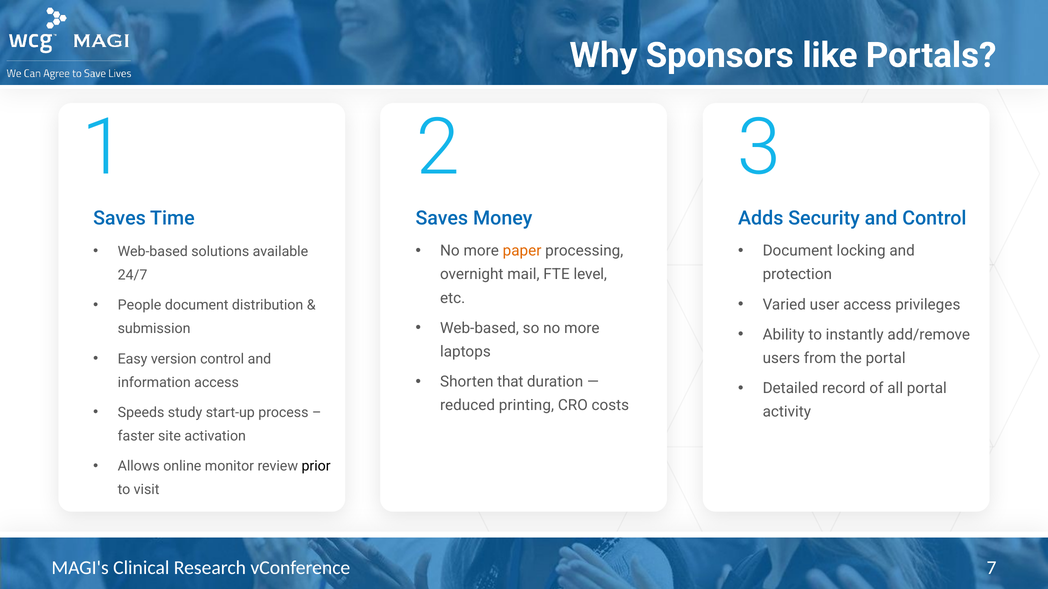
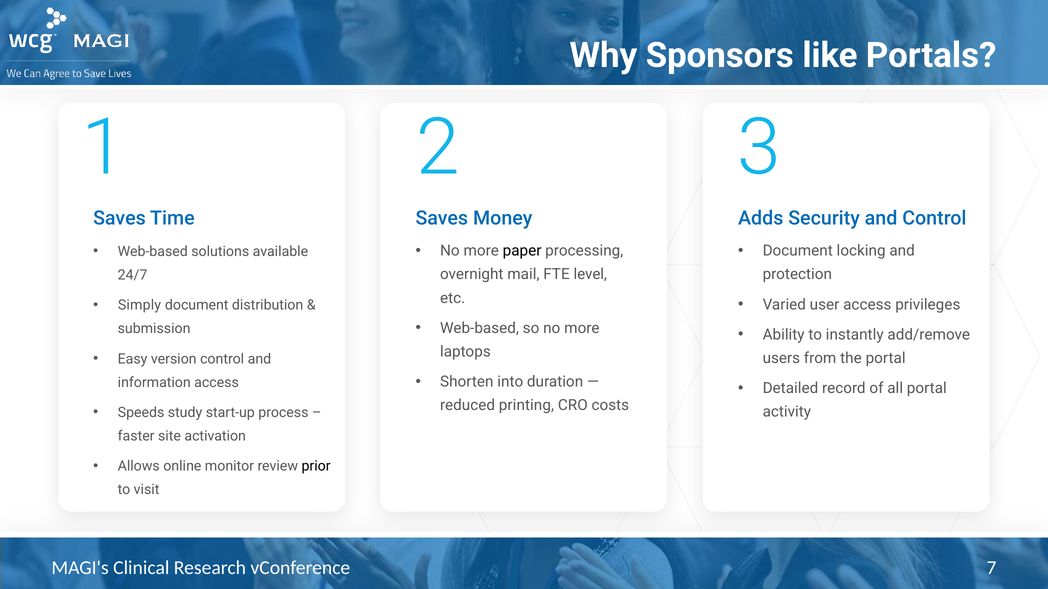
paper colour: orange -> black
People: People -> Simply
that: that -> into
